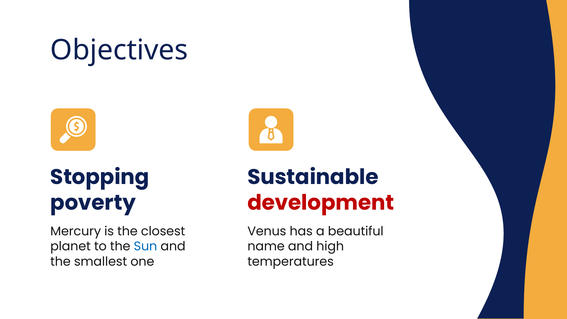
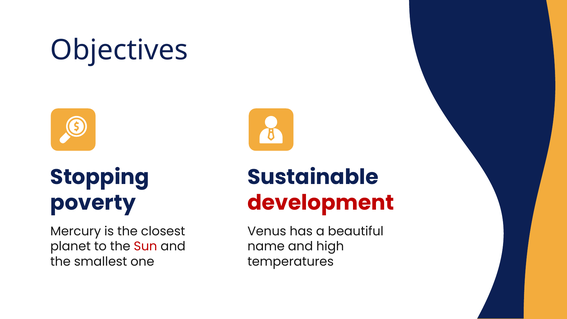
Sun colour: blue -> red
